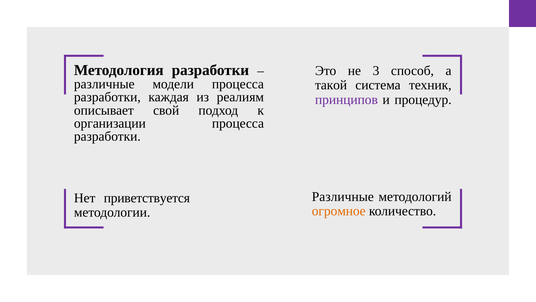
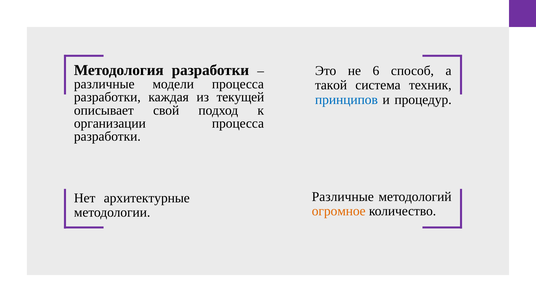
3: 3 -> 6
реалиям: реалиям -> текущей
принципов colour: purple -> blue
приветствуется: приветствуется -> архитектурные
